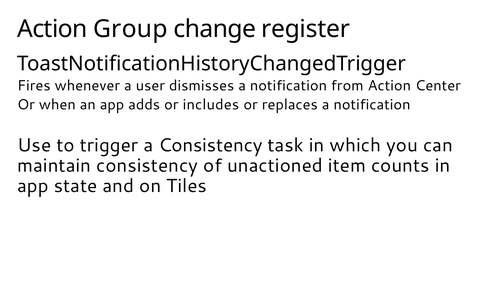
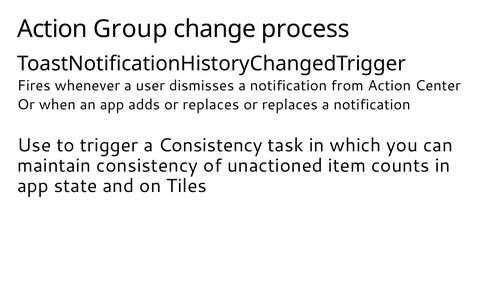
register: register -> process
adds or includes: includes -> replaces
